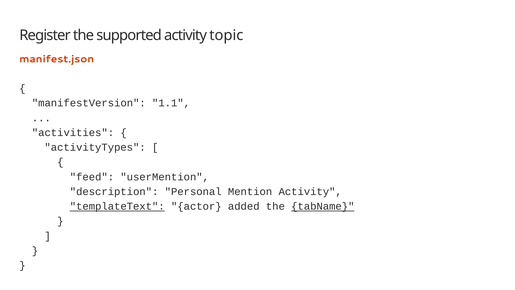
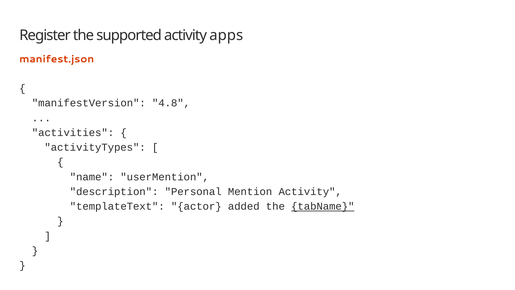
topic: topic -> apps
1.1: 1.1 -> 4.8
feed: feed -> name
templateText underline: present -> none
